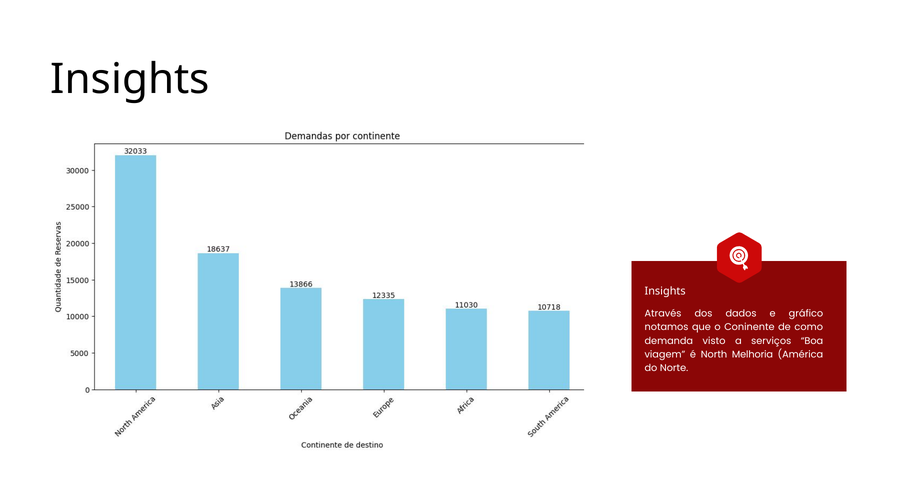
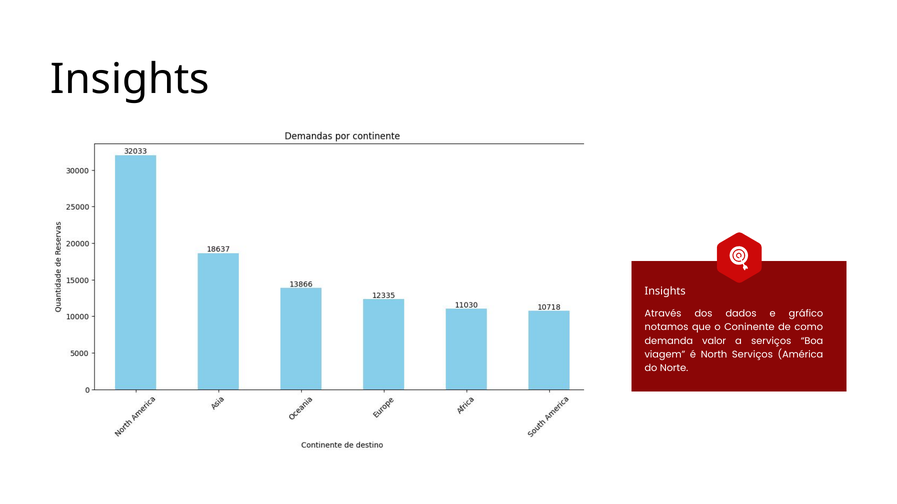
visto: visto -> valor
North Melhoria: Melhoria -> Serviços
